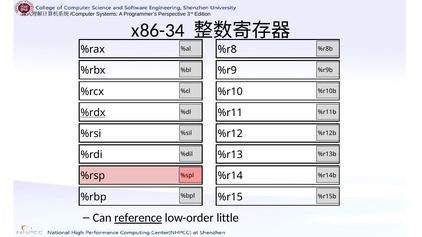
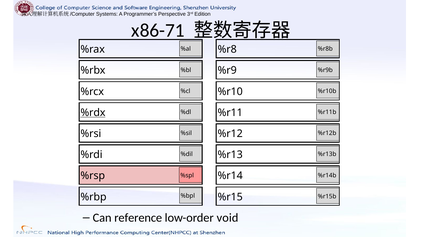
x86-34: x86-34 -> x86-71
reference underline: present -> none
little: little -> void
